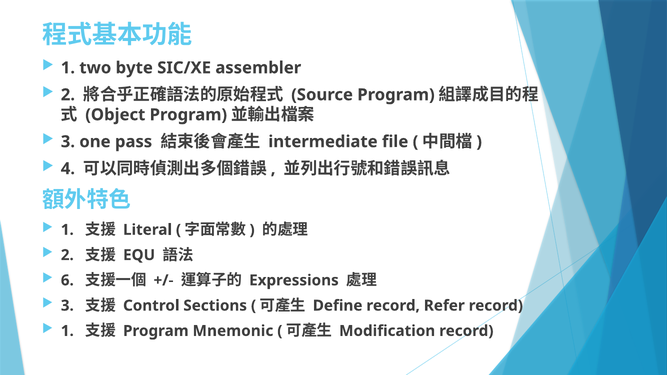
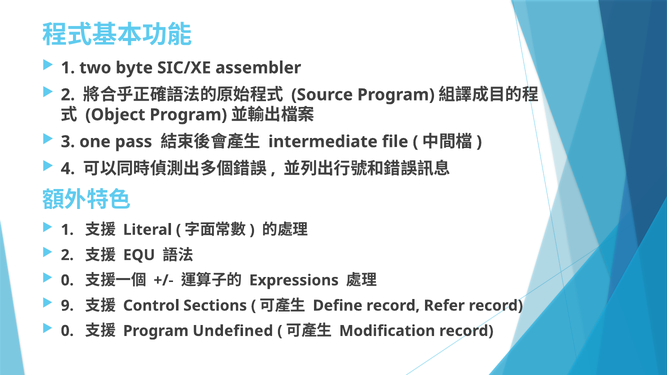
6 at (67, 280): 6 -> 0
3 at (67, 306): 3 -> 9
1 at (67, 331): 1 -> 0
Mnemonic: Mnemonic -> Undefined
